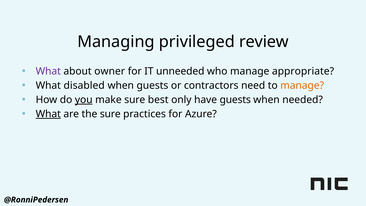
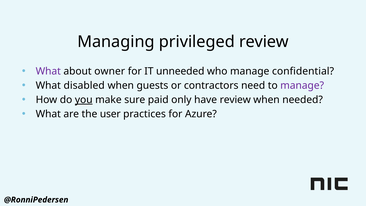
appropriate: appropriate -> confidential
manage at (302, 85) colour: orange -> purple
best: best -> paid
have guests: guests -> review
What at (48, 114) underline: present -> none
the sure: sure -> user
